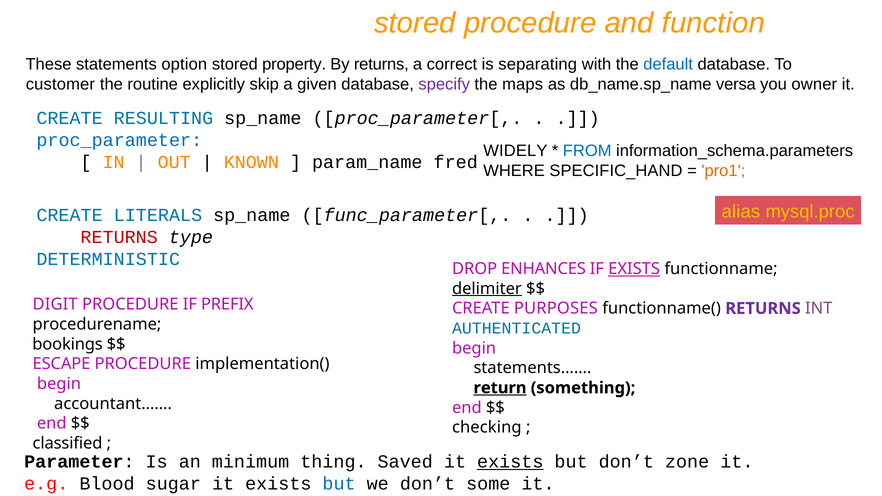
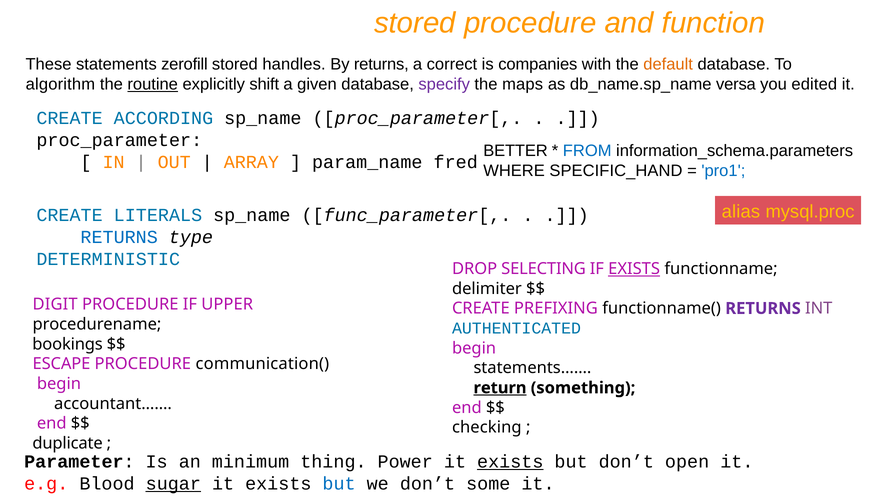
option: option -> zerofill
property: property -> handles
separating: separating -> companies
default colour: blue -> orange
customer: customer -> algorithm
routine underline: none -> present
skip: skip -> shift
owner: owner -> edited
RESULTING: RESULTING -> ACCORDING
proc_parameter colour: blue -> black
WIDELY: WIDELY -> BETTER
KNOWN: KNOWN -> ARRAY
pro1 colour: orange -> blue
RETURNS at (119, 237) colour: red -> blue
ENHANCES: ENHANCES -> SELECTING
delimiter underline: present -> none
PREFIX: PREFIX -> UPPER
PURPOSES: PURPOSES -> PREFIXING
implementation(: implementation( -> communication(
classified: classified -> duplicate
Saved: Saved -> Power
zone: zone -> open
sugar underline: none -> present
